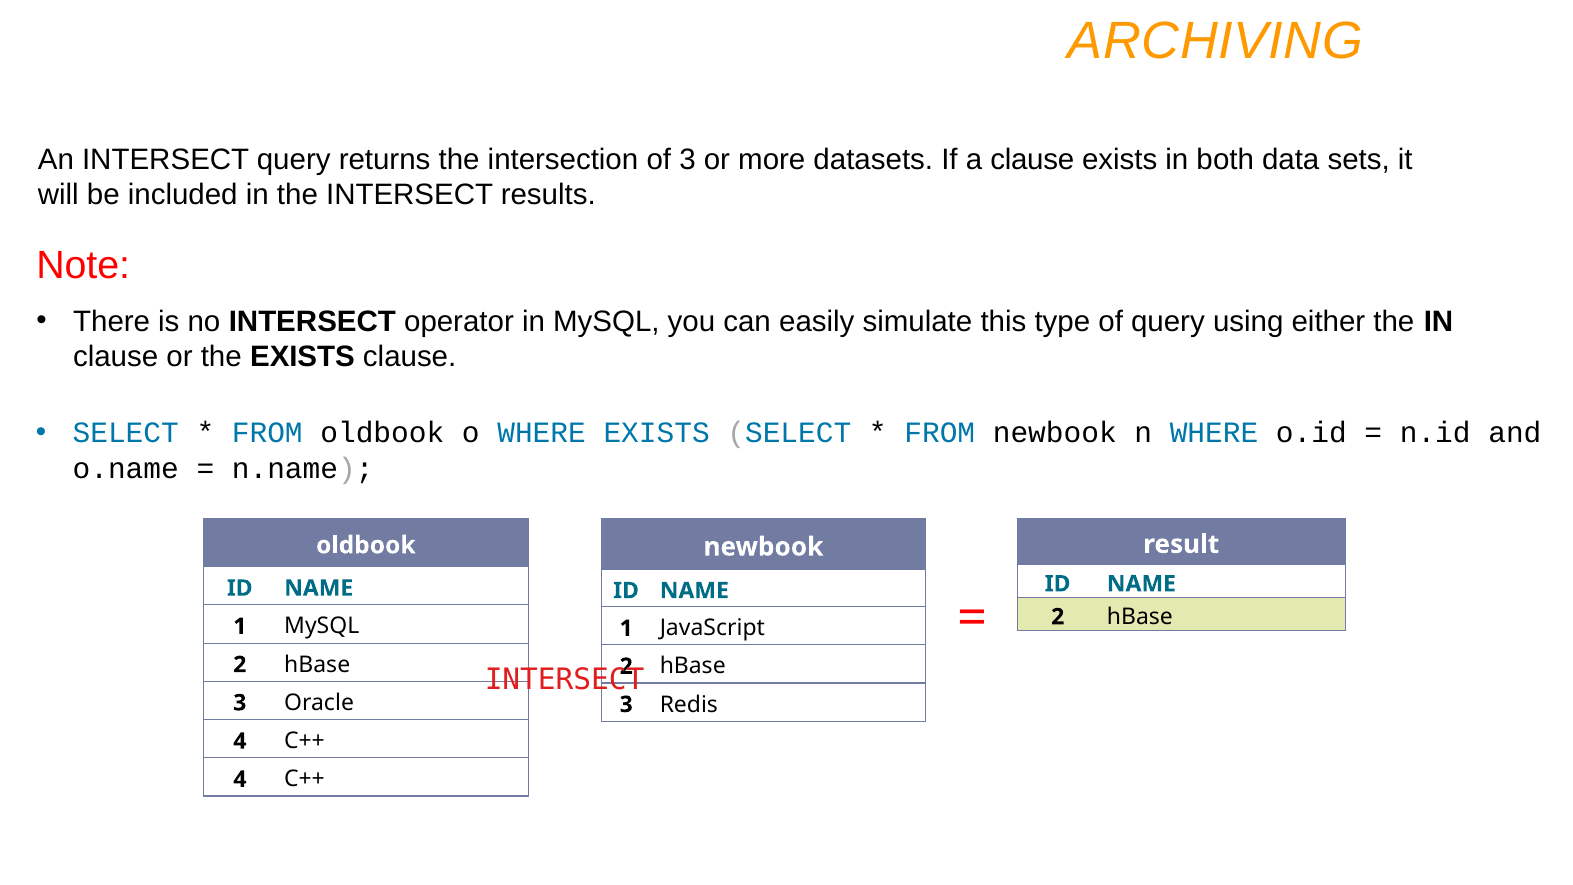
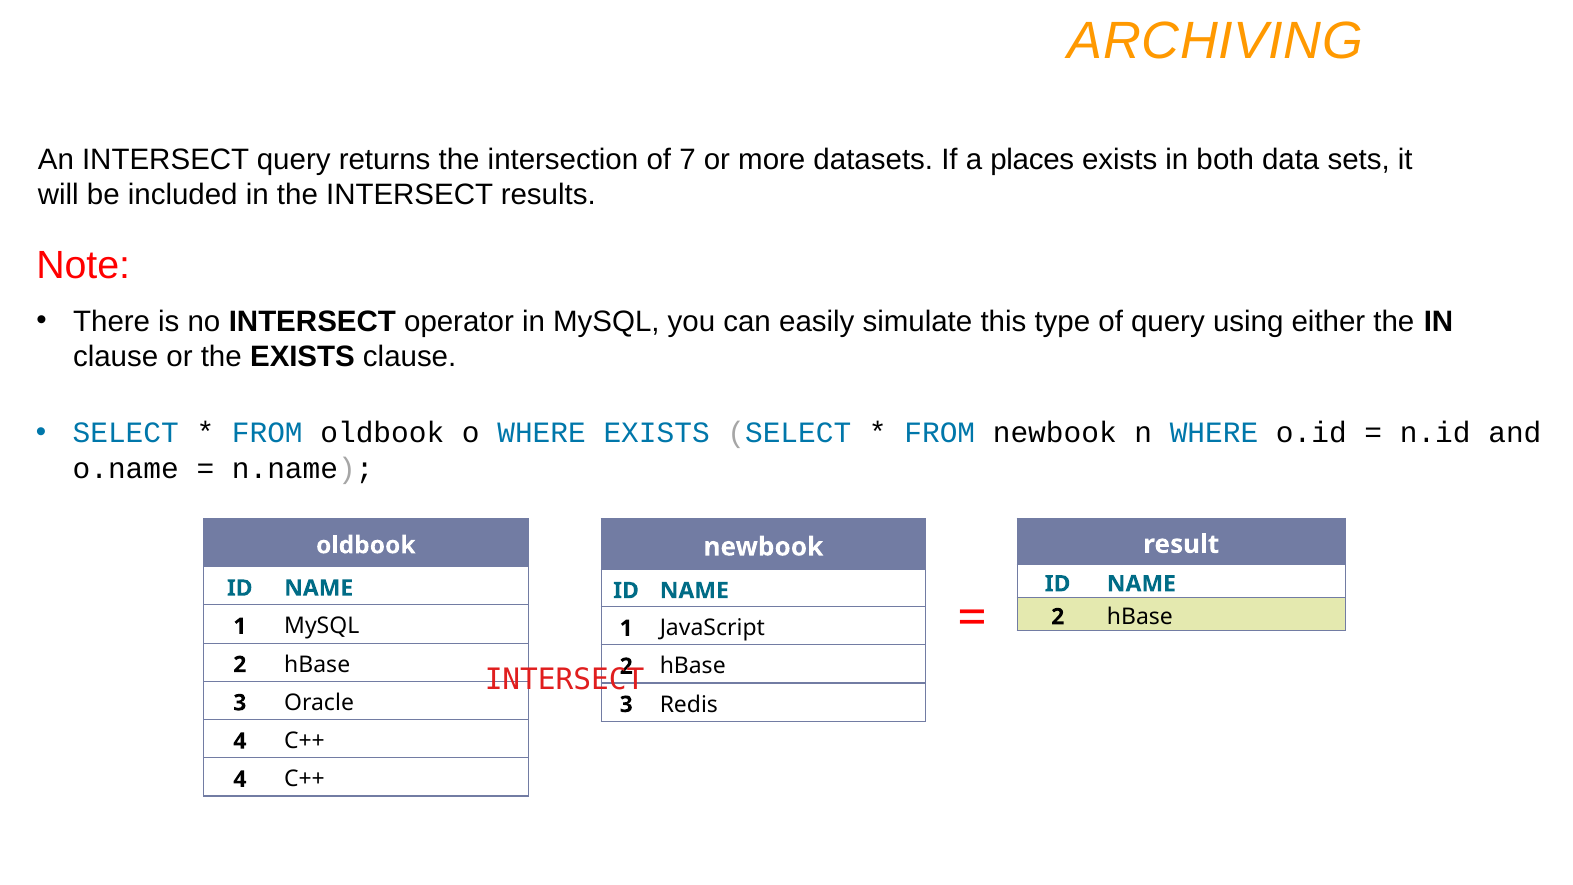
of 3: 3 -> 7
a clause: clause -> places
